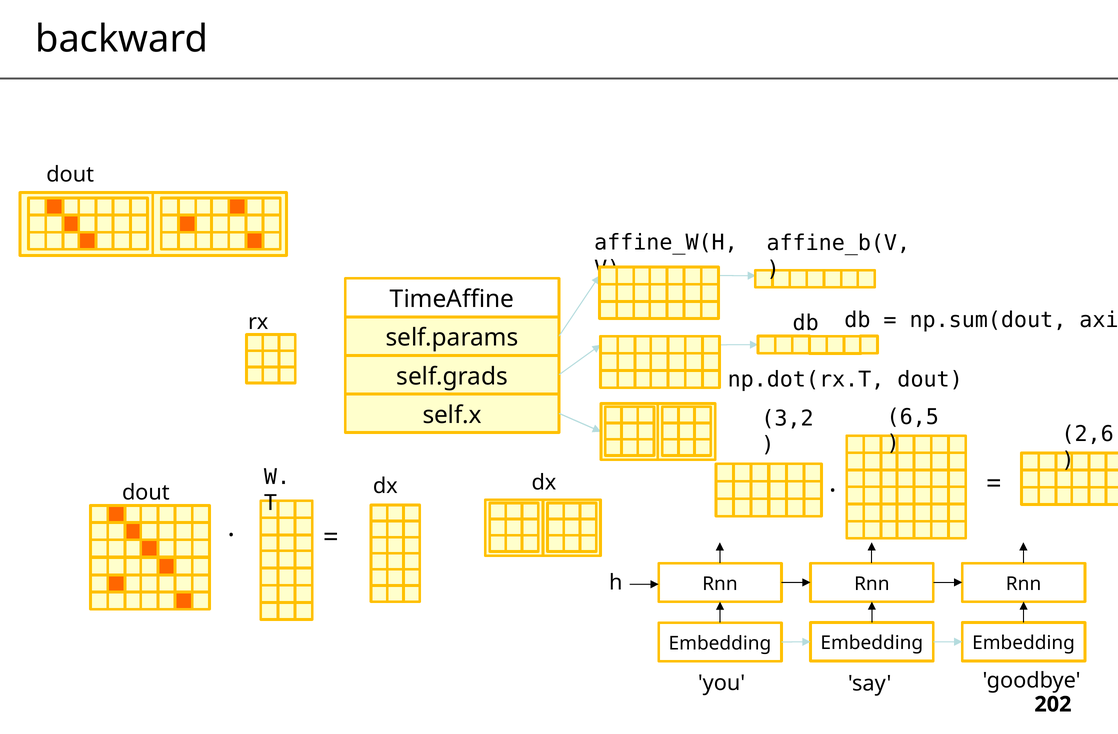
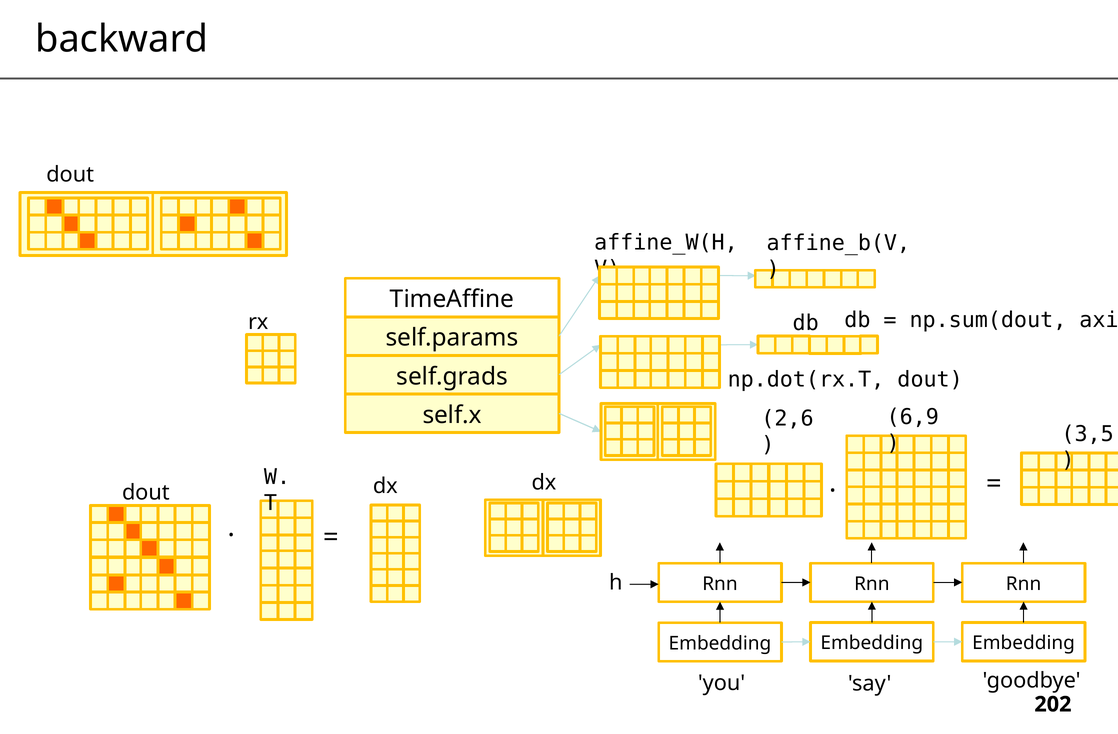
6,5: 6,5 -> 6,9
3,2: 3,2 -> 2,6
2,6: 2,6 -> 3,5
